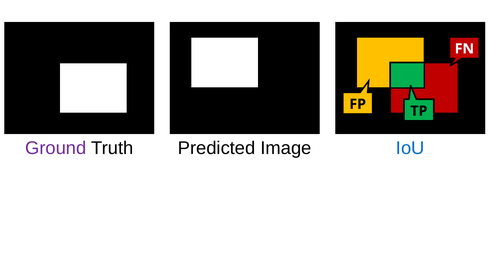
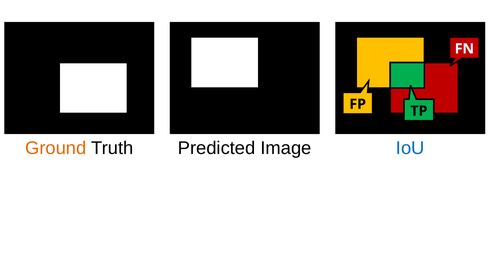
Ground colour: purple -> orange
